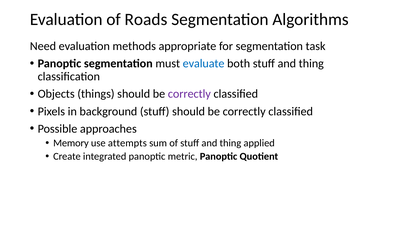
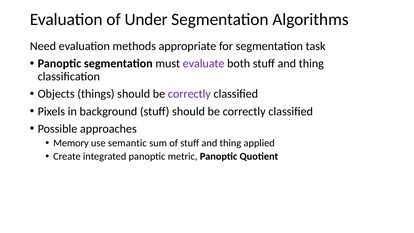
Roads: Roads -> Under
evaluate colour: blue -> purple
attempts: attempts -> semantic
